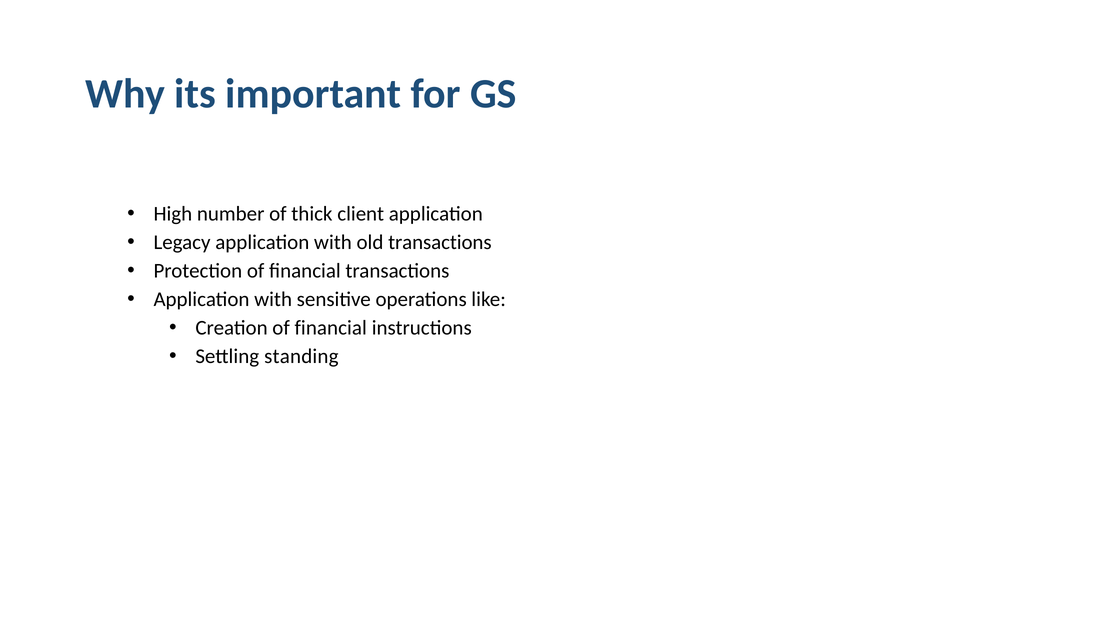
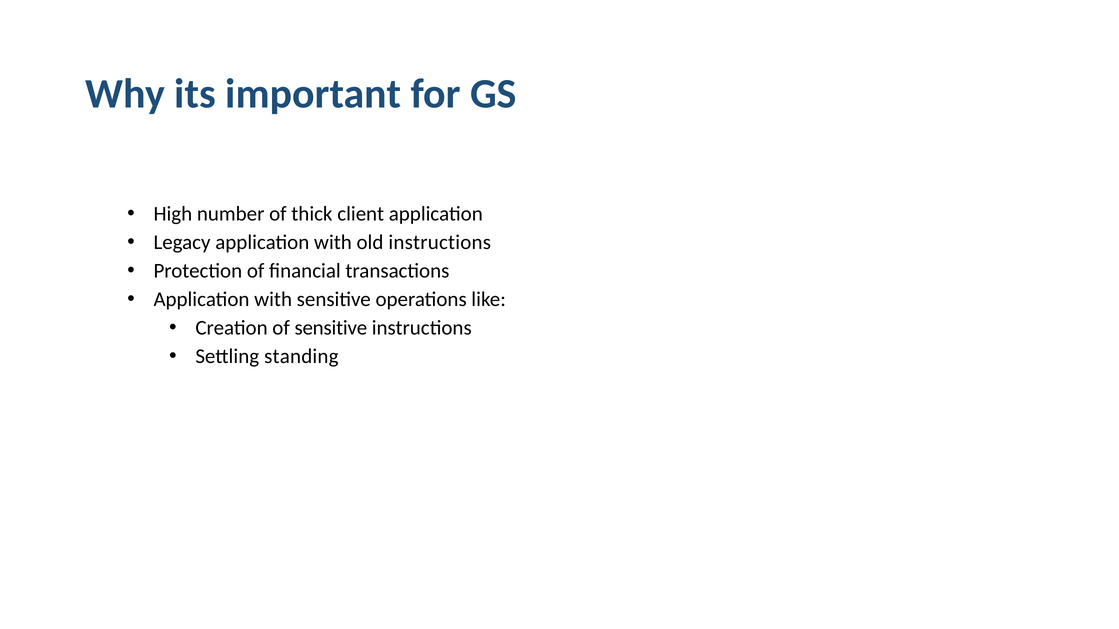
old transactions: transactions -> instructions
Creation of financial: financial -> sensitive
